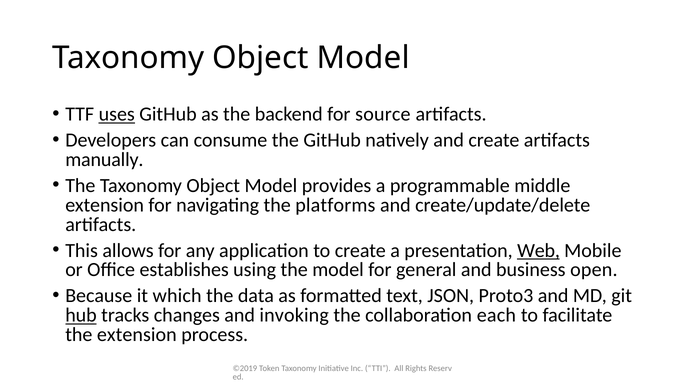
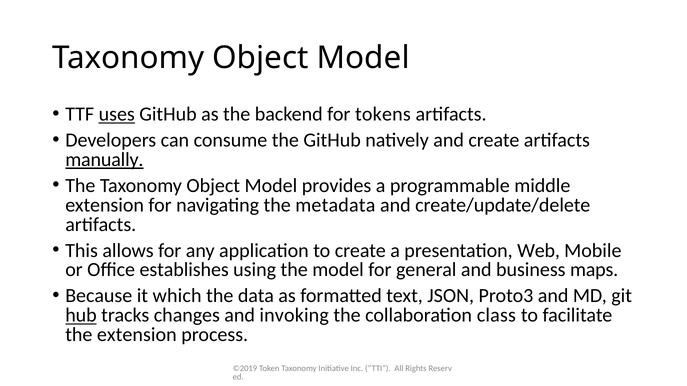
source: source -> tokens
manually underline: none -> present
platforms: platforms -> metadata
Web underline: present -> none
open: open -> maps
each: each -> class
